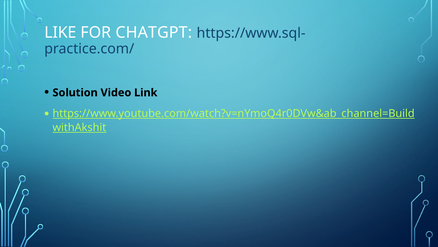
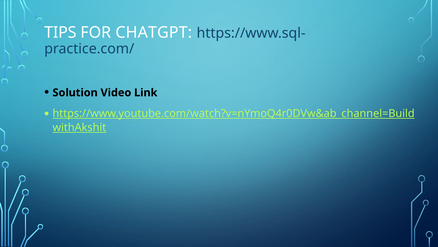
LIKE: LIKE -> TIPS
